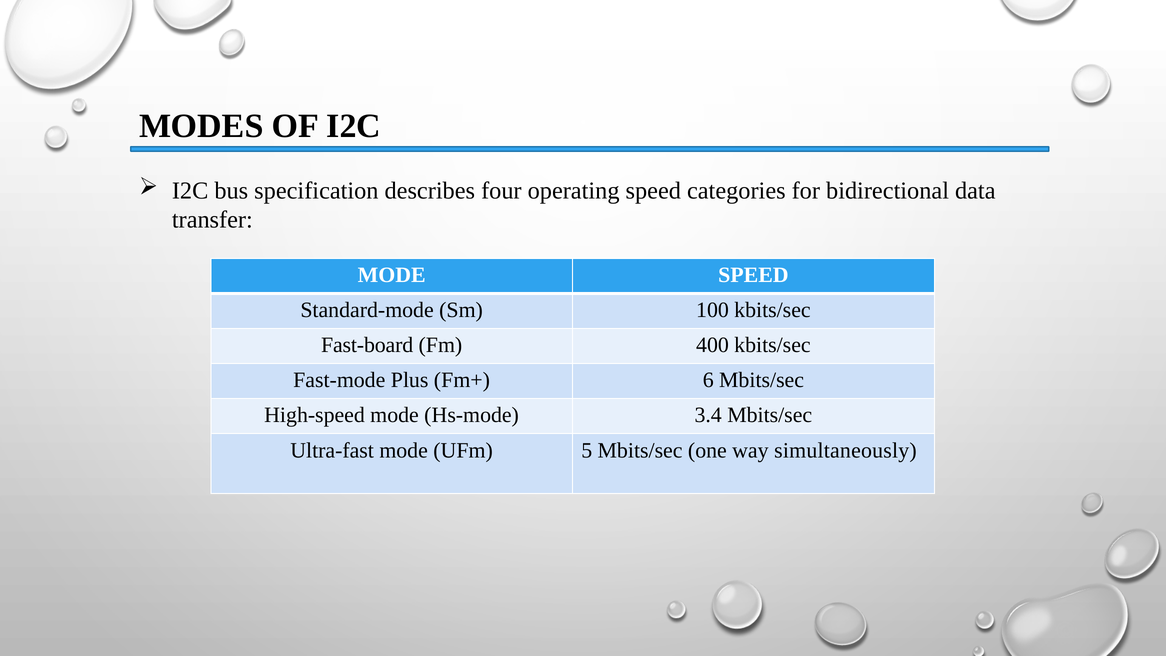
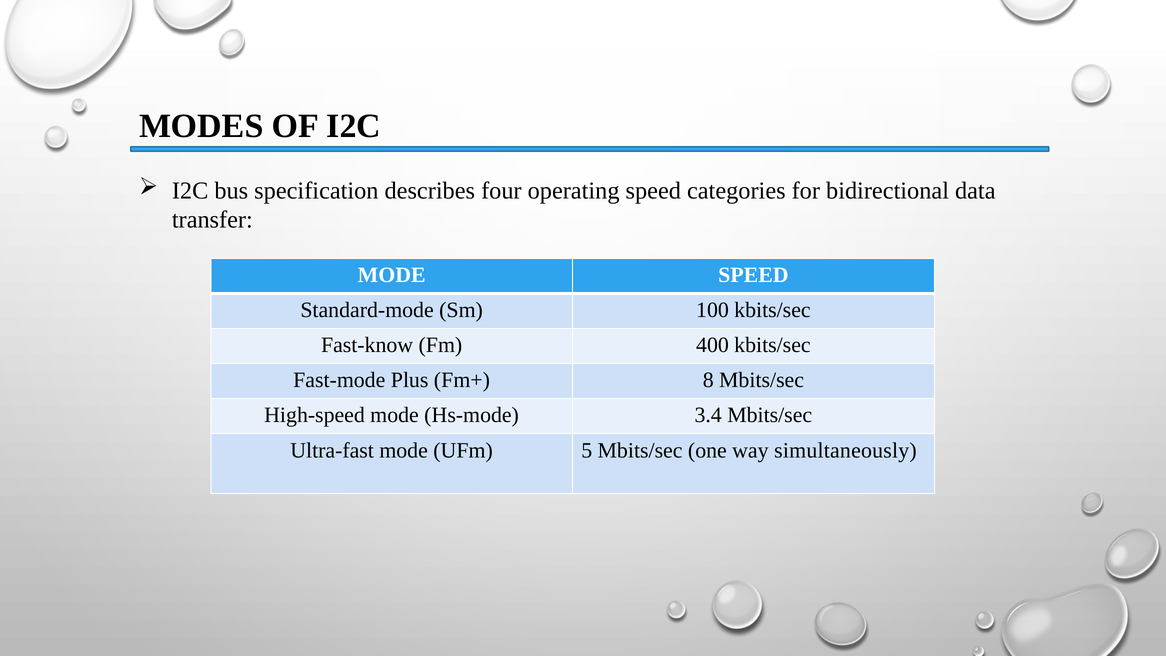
Fast-board: Fast-board -> Fast-know
6: 6 -> 8
